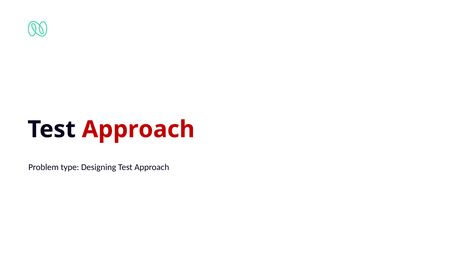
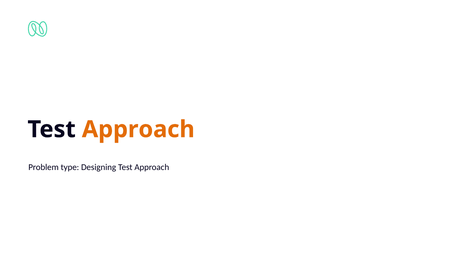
Approach at (138, 129) colour: red -> orange
